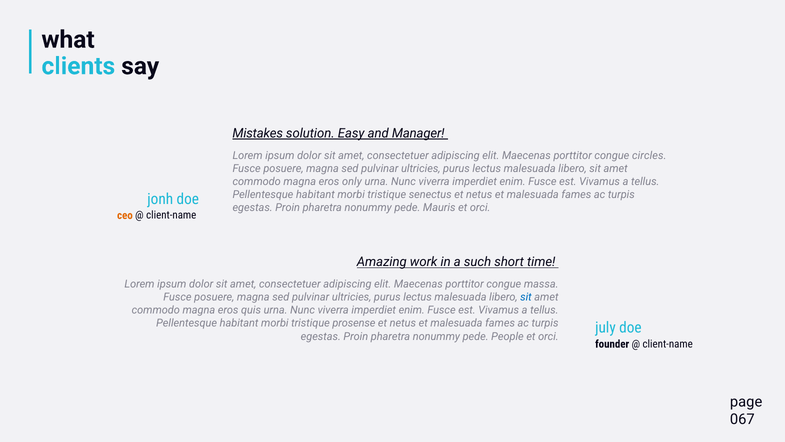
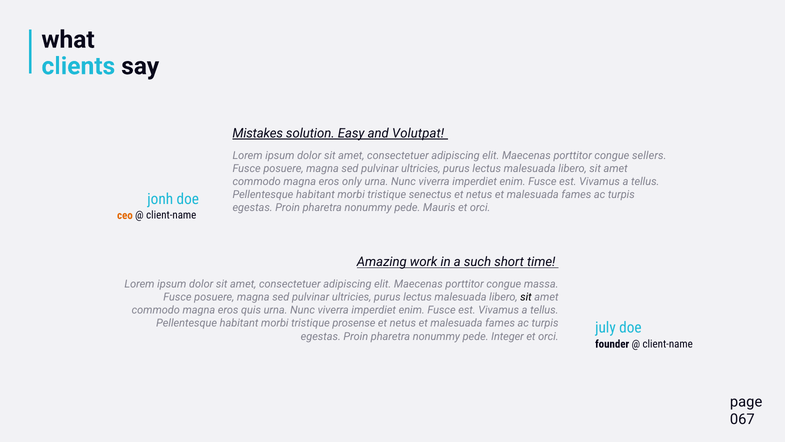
Manager: Manager -> Volutpat
circles: circles -> sellers
sit at (526, 297) colour: blue -> black
People: People -> Integer
